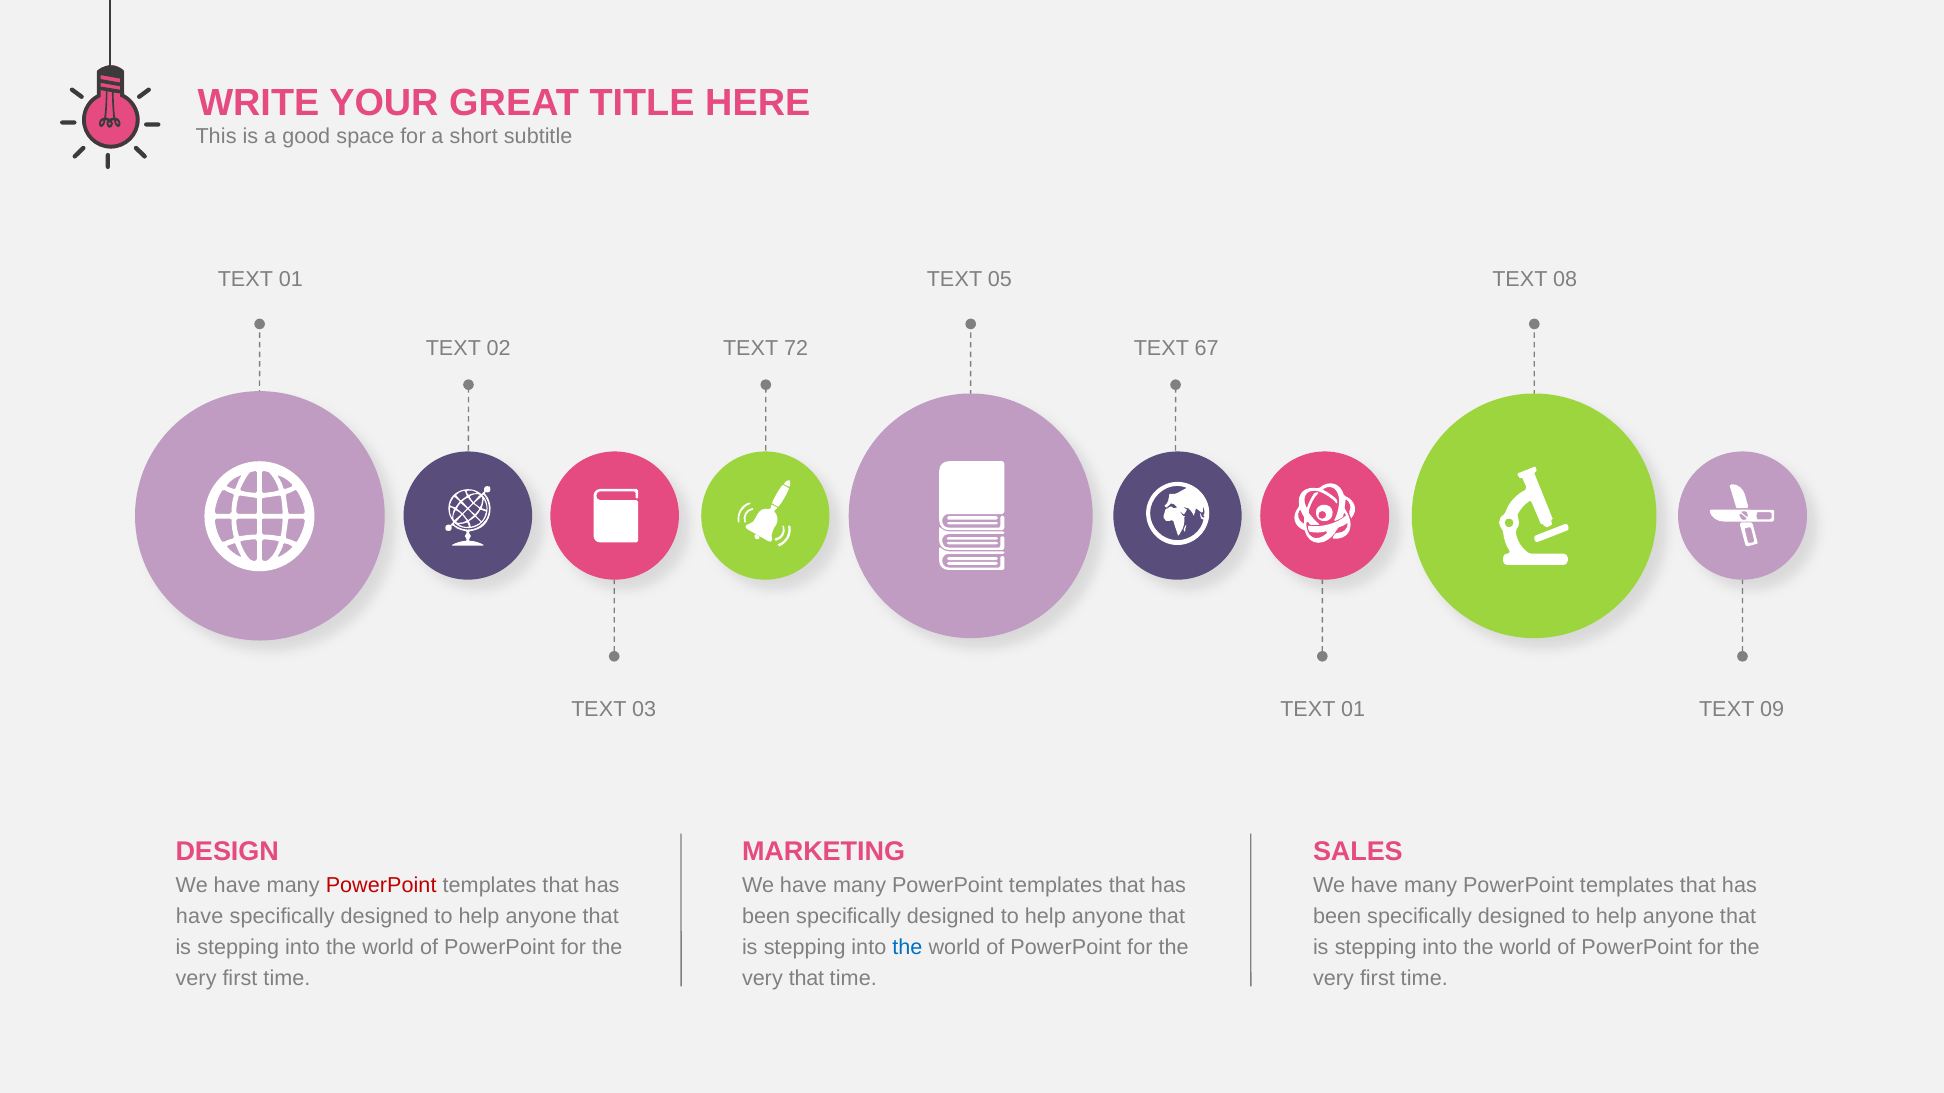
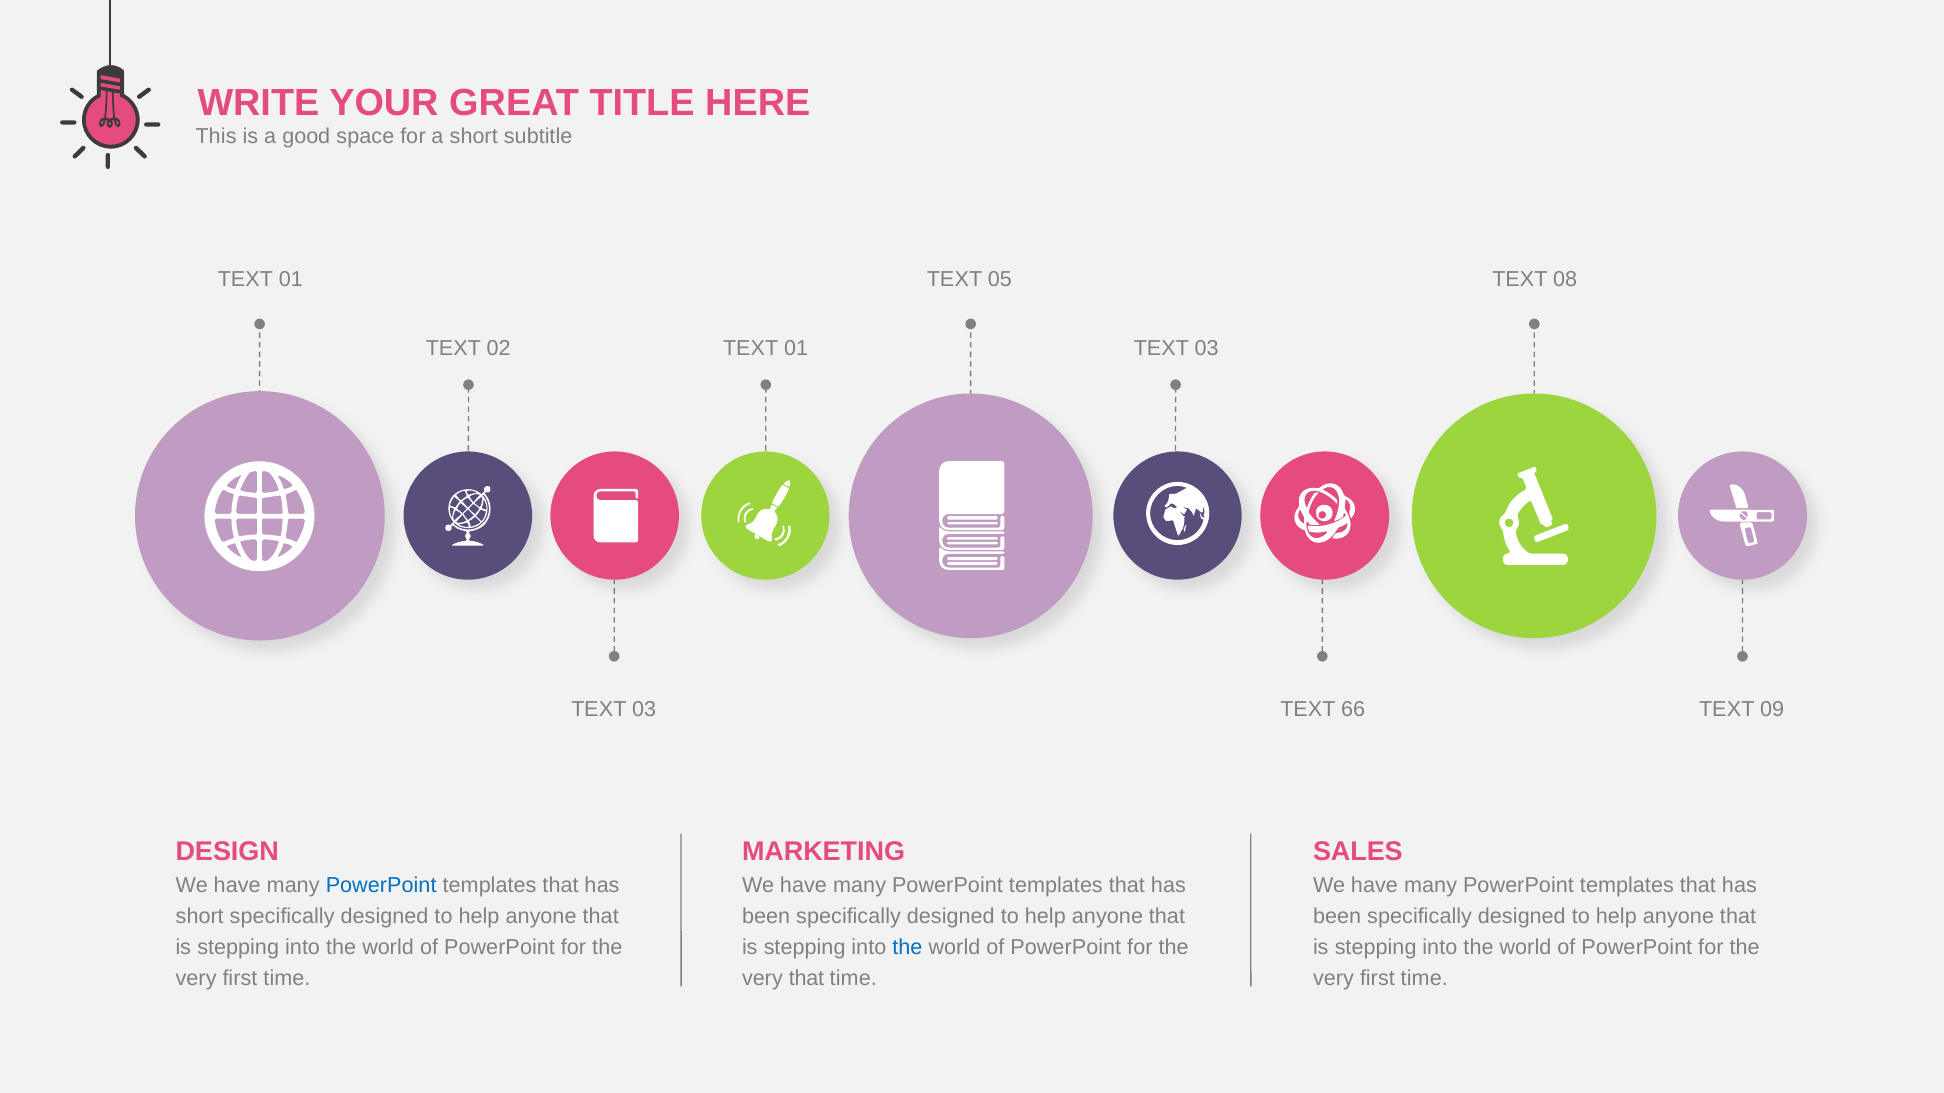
02 TEXT 72: 72 -> 01
67 at (1207, 348): 67 -> 03
03 TEXT 01: 01 -> 66
PowerPoint at (381, 886) colour: red -> blue
have at (200, 917): have -> short
